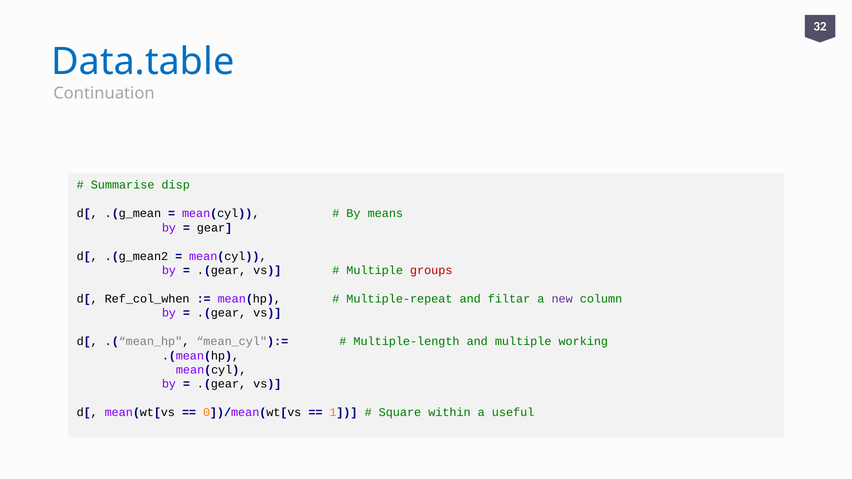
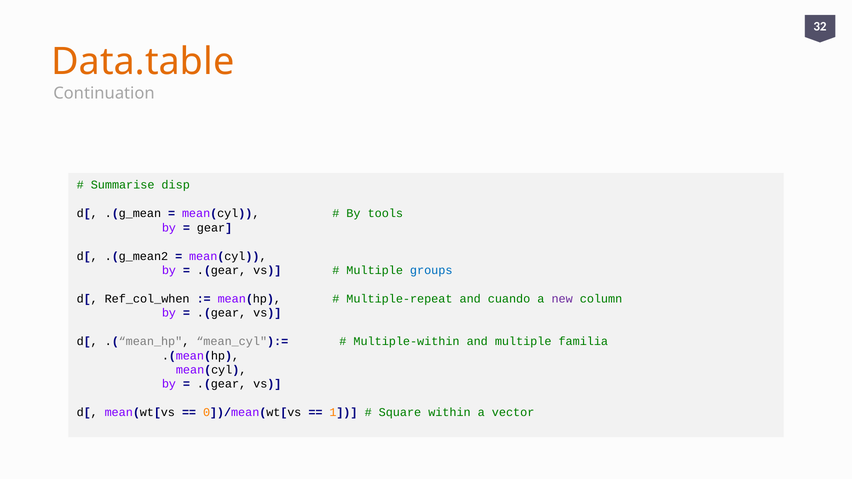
Data.table colour: blue -> orange
means: means -> tools
groups colour: red -> blue
filtar: filtar -> cuando
Multiple-length: Multiple-length -> Multiple-within
working: working -> familia
useful: useful -> vector
